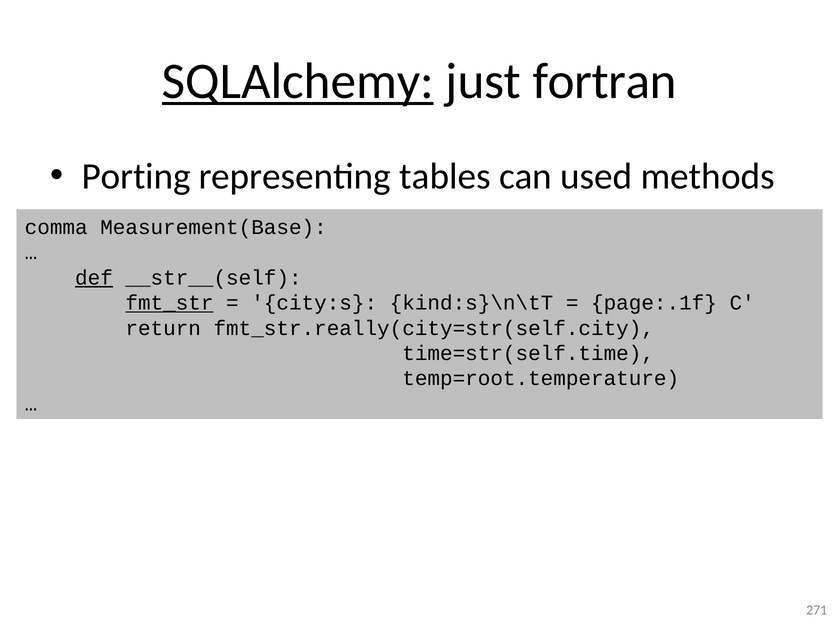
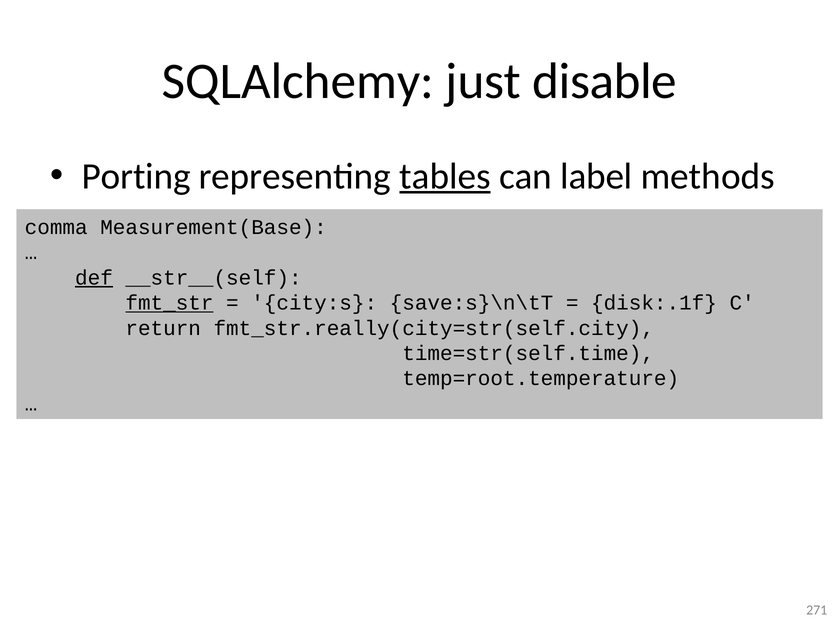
SQLAlchemy underline: present -> none
fortran: fortran -> disable
tables underline: none -> present
used: used -> label
kind:s}\n\tT: kind:s}\n\tT -> save:s}\n\tT
page:.1f: page:.1f -> disk:.1f
